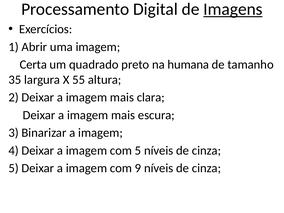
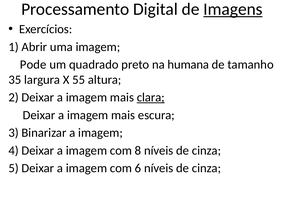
Certa: Certa -> Pode
clara underline: none -> present
com 5: 5 -> 8
9: 9 -> 6
